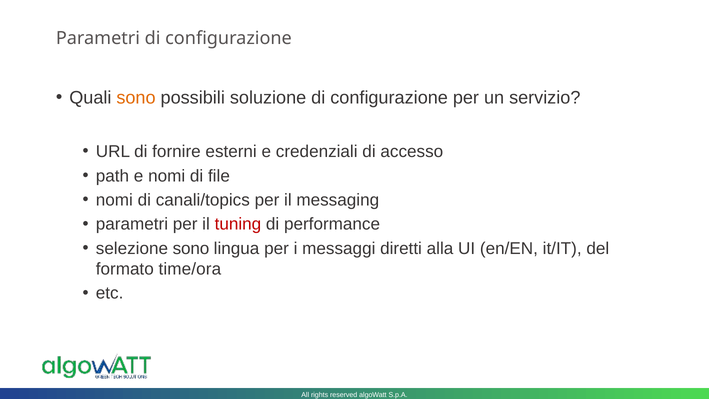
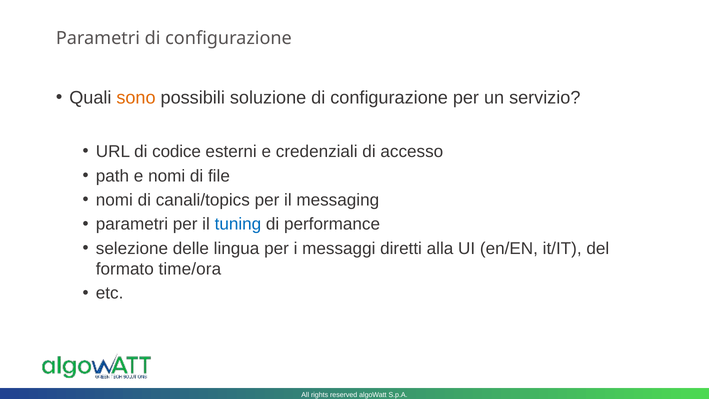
fornire: fornire -> codice
tuning colour: red -> blue
selezione sono: sono -> delle
